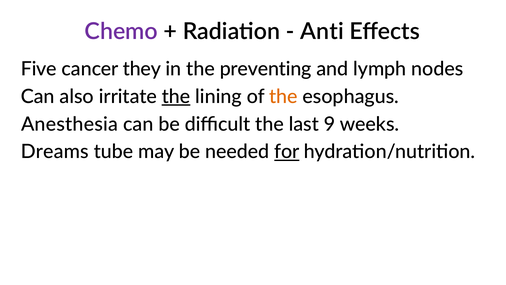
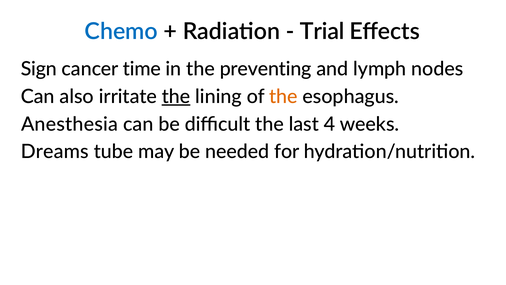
Chemo colour: purple -> blue
Anti: Anti -> Trial
Five: Five -> Sign
they: they -> time
9: 9 -> 4
for underline: present -> none
